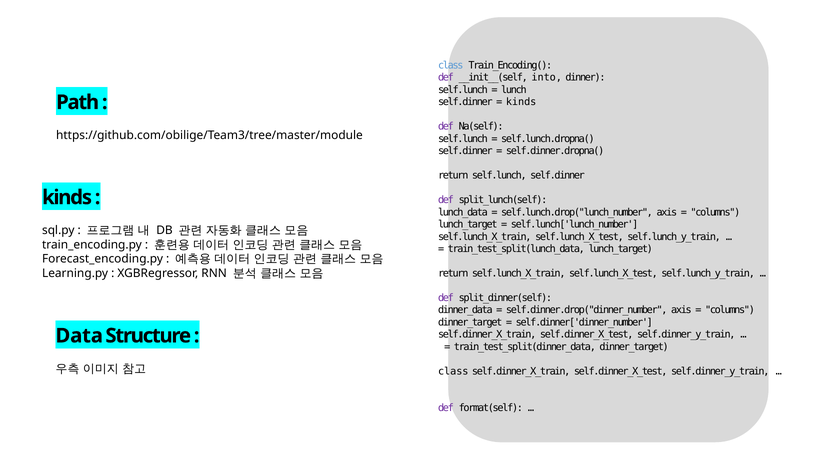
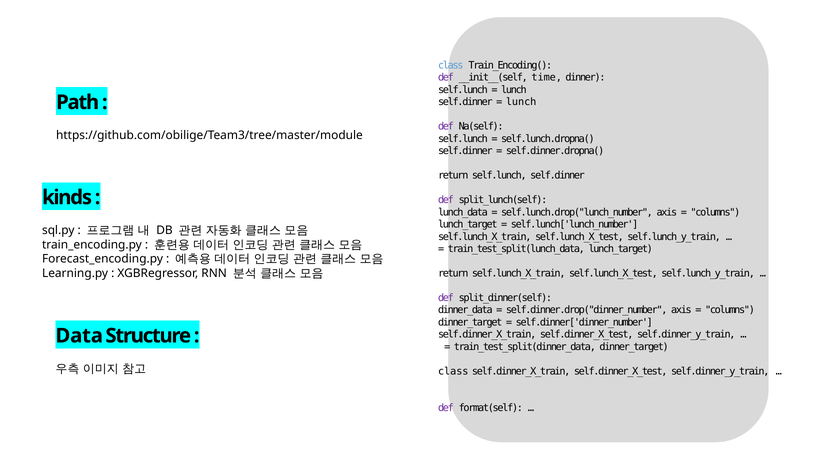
into: into -> time
kinds at (521, 102): kinds -> lunch
